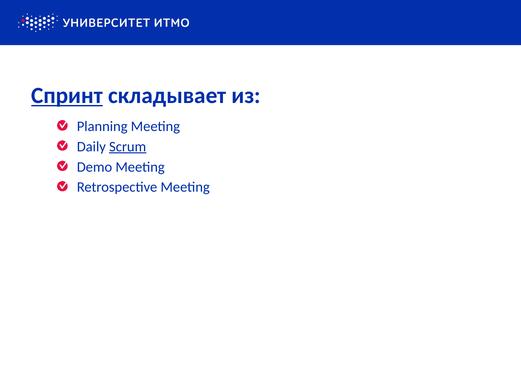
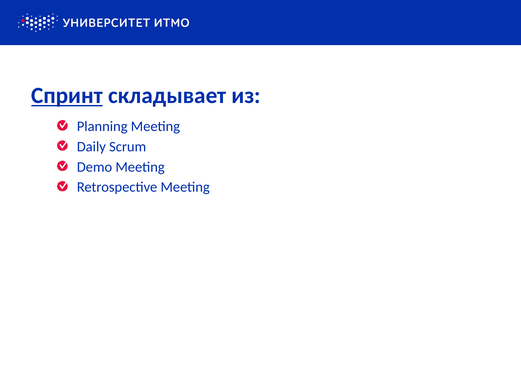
Scrum underline: present -> none
